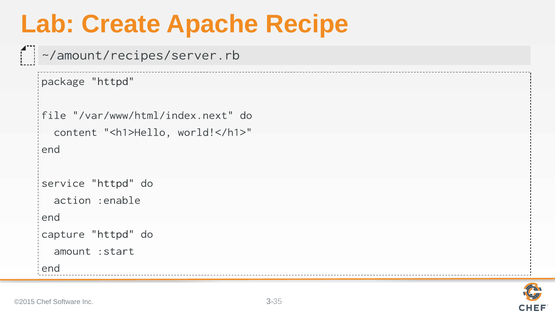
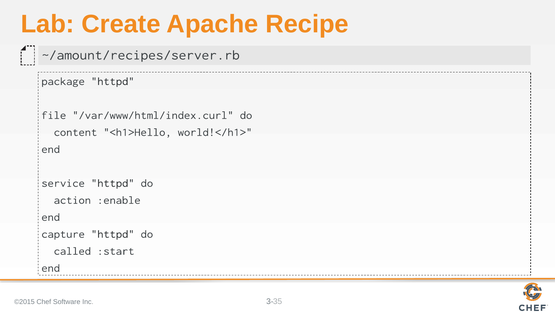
/var/www/html/index.next: /var/www/html/index.next -> /var/www/html/index.curl
amount: amount -> called
